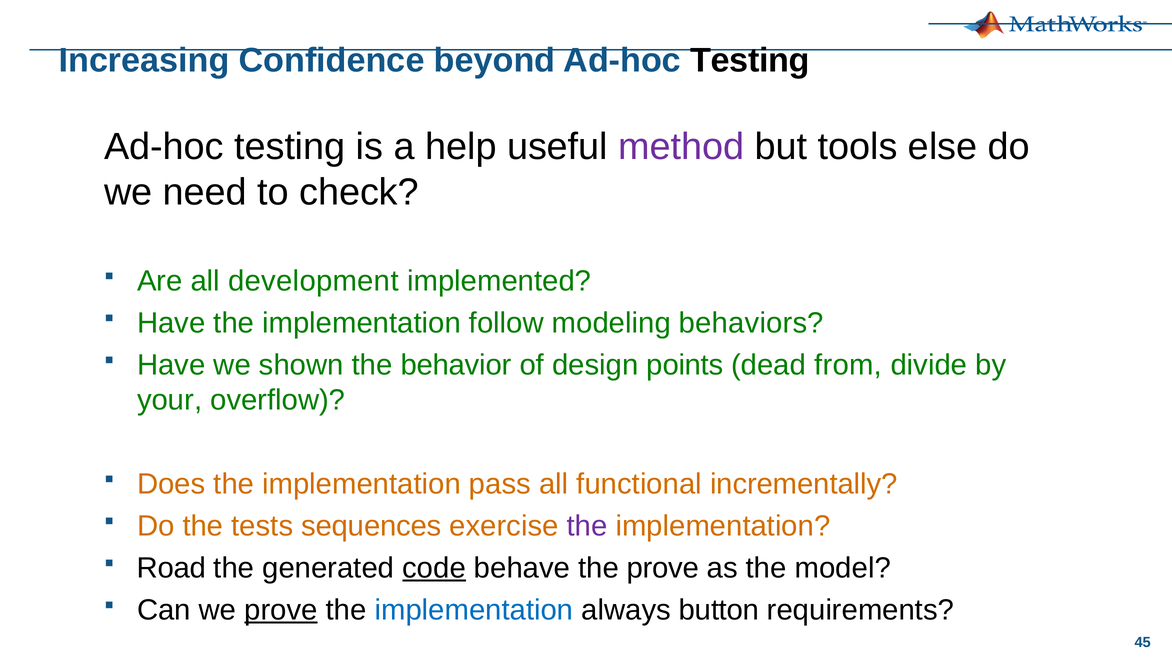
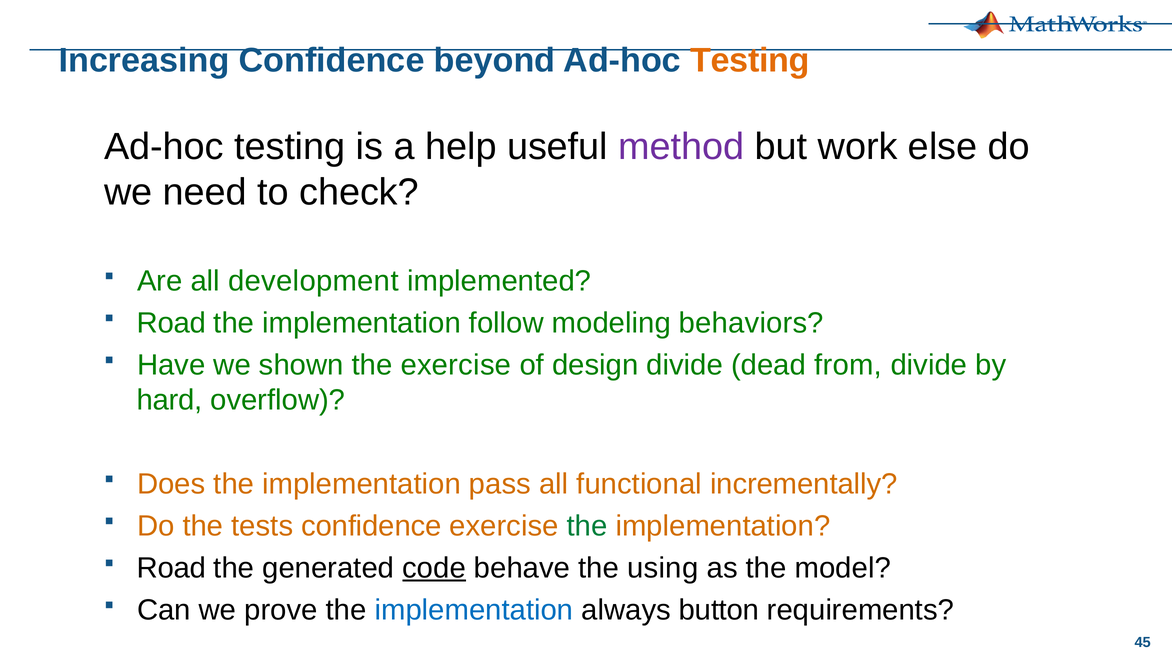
Testing at (750, 60) colour: black -> orange
tools: tools -> work
Have at (171, 323): Have -> Road
the behavior: behavior -> exercise
design points: points -> divide
your: your -> hard
tests sequences: sequences -> confidence
the at (587, 526) colour: purple -> green
the prove: prove -> using
prove at (281, 610) underline: present -> none
